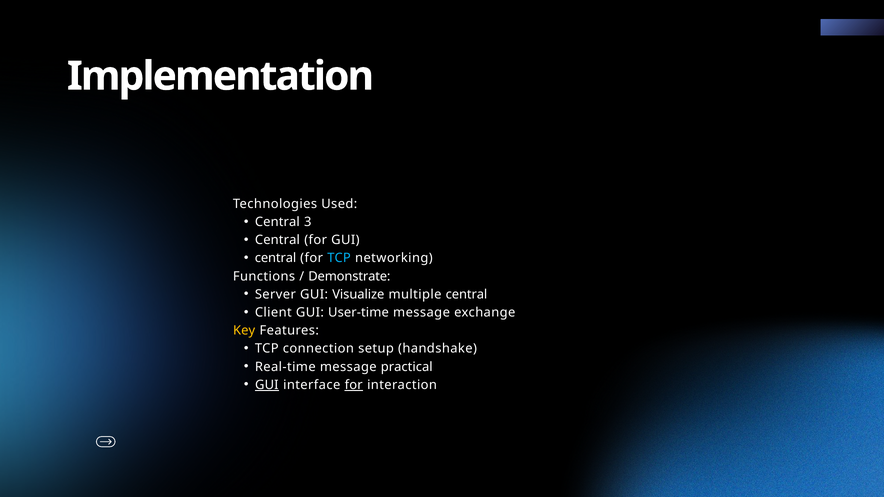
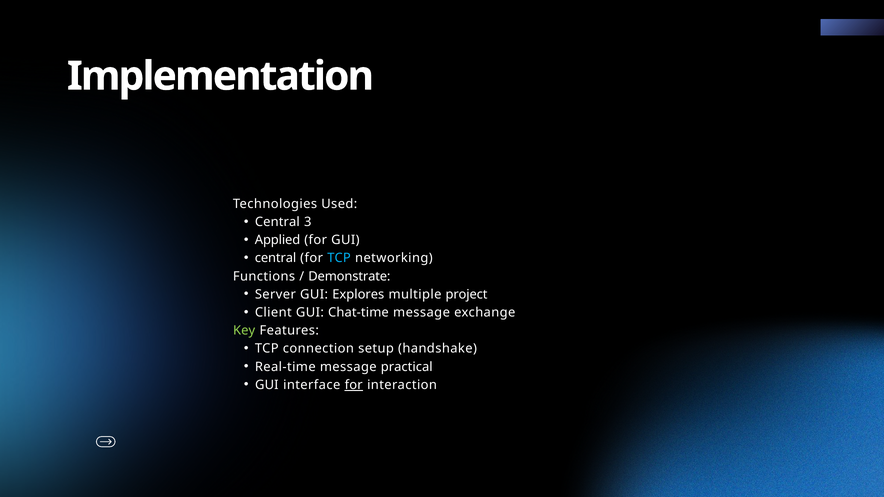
Central at (277, 240): Central -> Applied
Visualize: Visualize -> Explores
multiple central: central -> project
User-time: User-time -> Chat-time
Key colour: yellow -> light green
GUI at (267, 385) underline: present -> none
